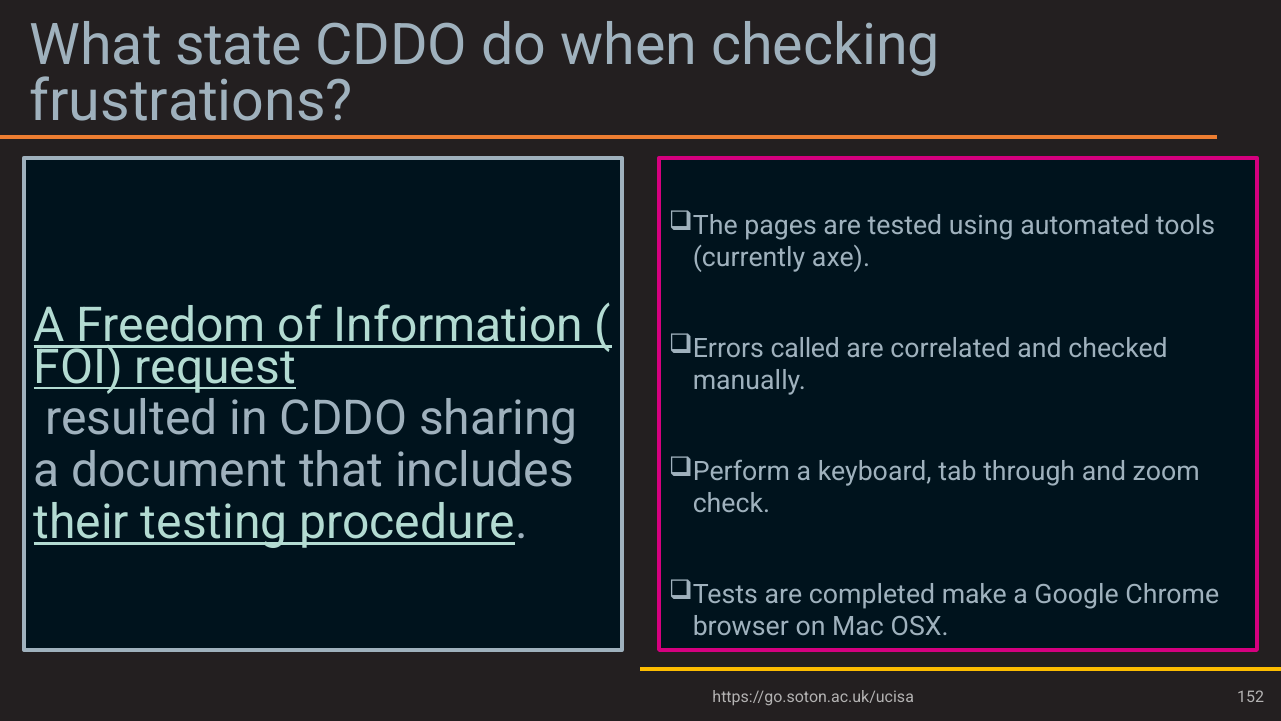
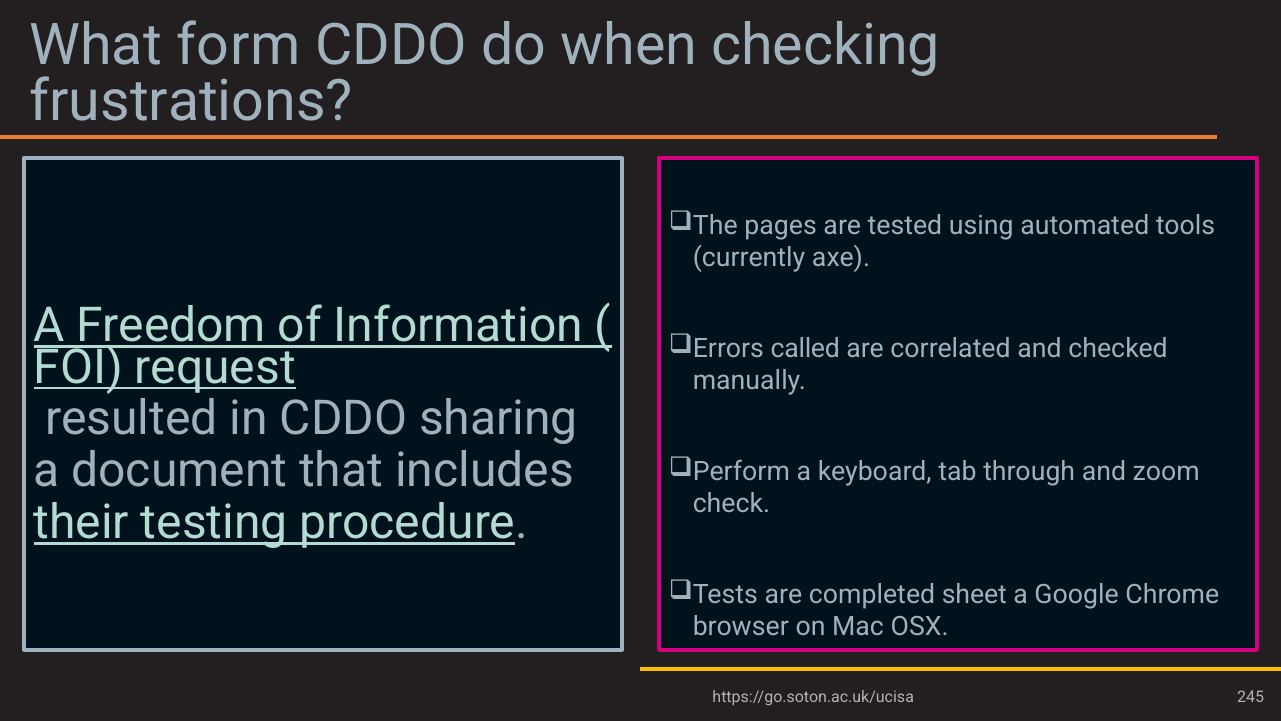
state: state -> form
make: make -> sheet
152: 152 -> 245
